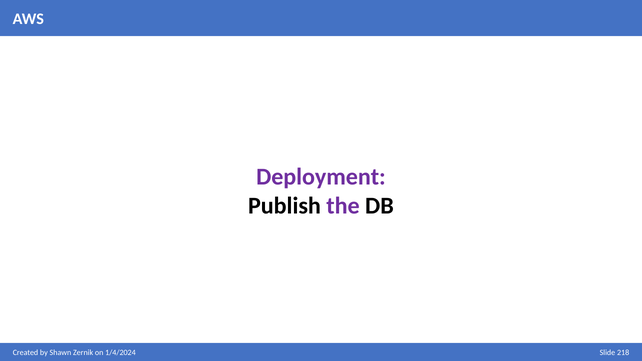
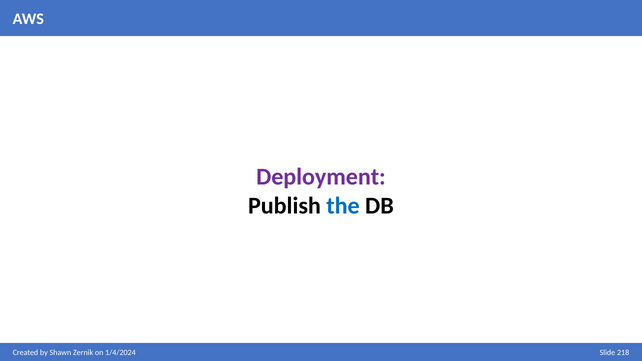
the colour: purple -> blue
